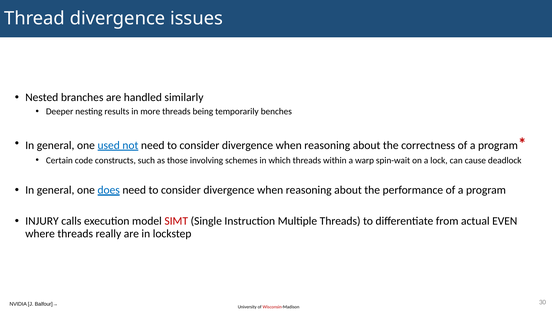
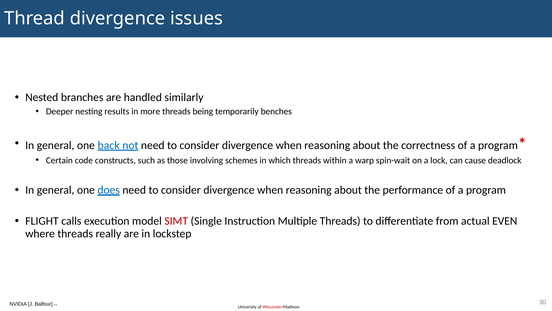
used: used -> back
INJURY: INJURY -> FLIGHT
